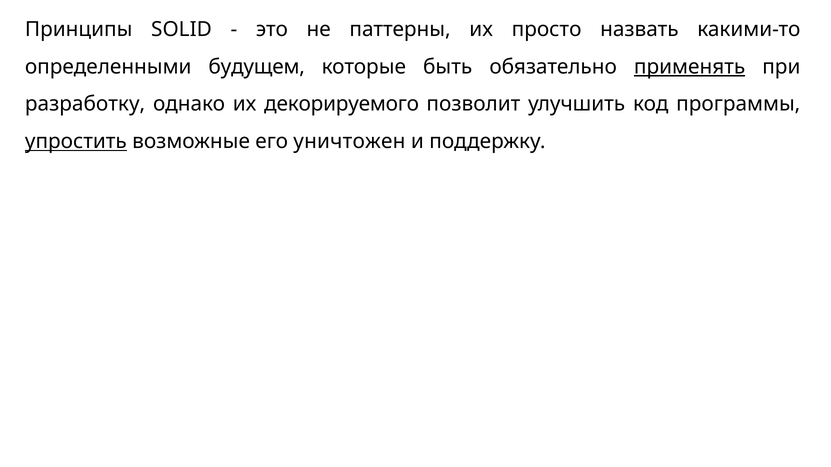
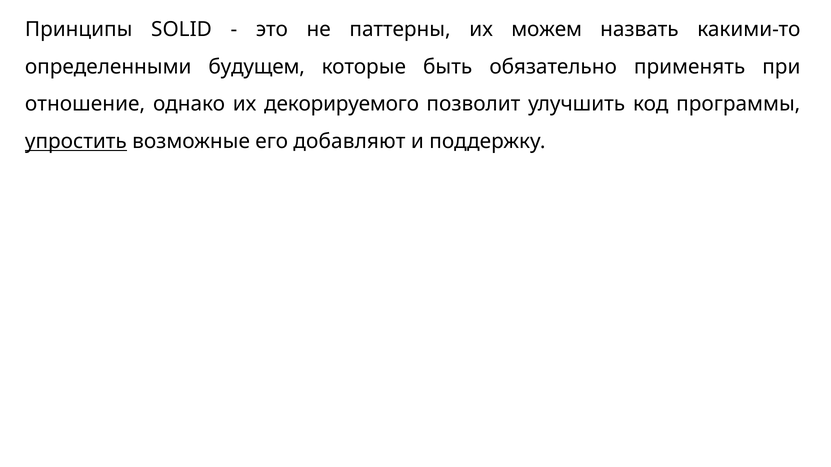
просто: просто -> можем
применять underline: present -> none
разработку: разработку -> отношение
уничтожен: уничтожен -> добавляют
